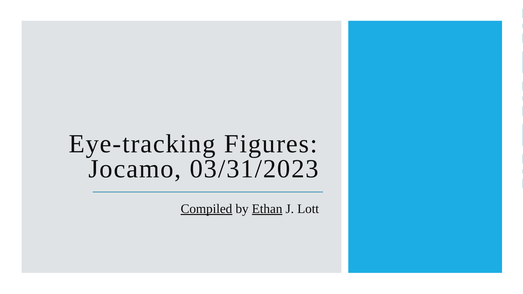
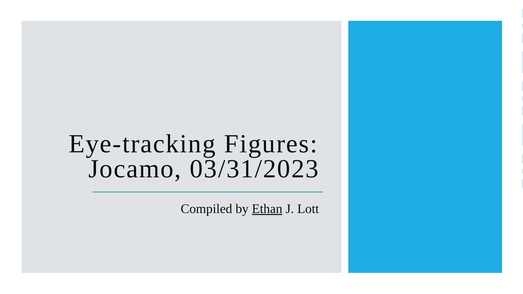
Compiled underline: present -> none
